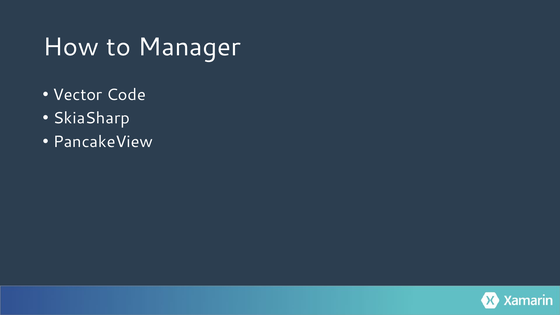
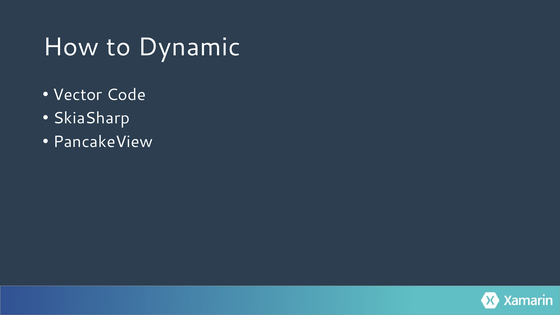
Manager: Manager -> Dynamic
